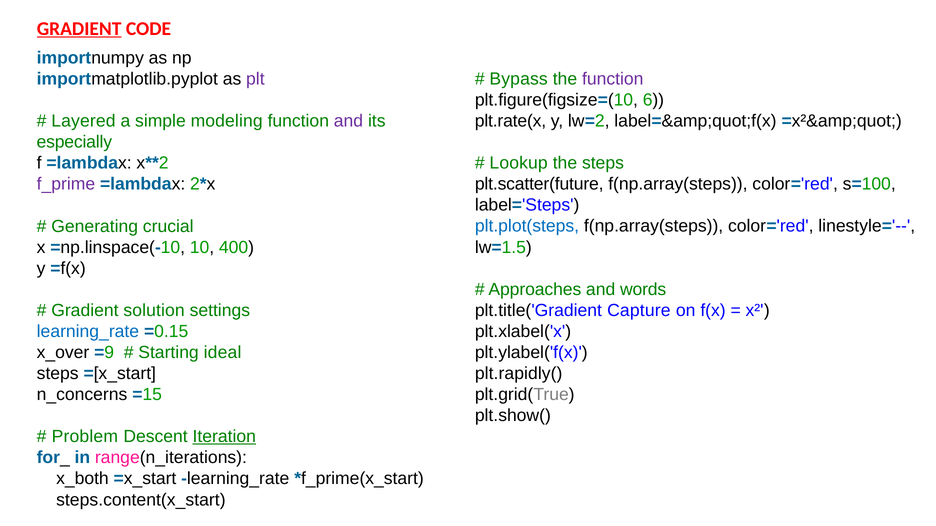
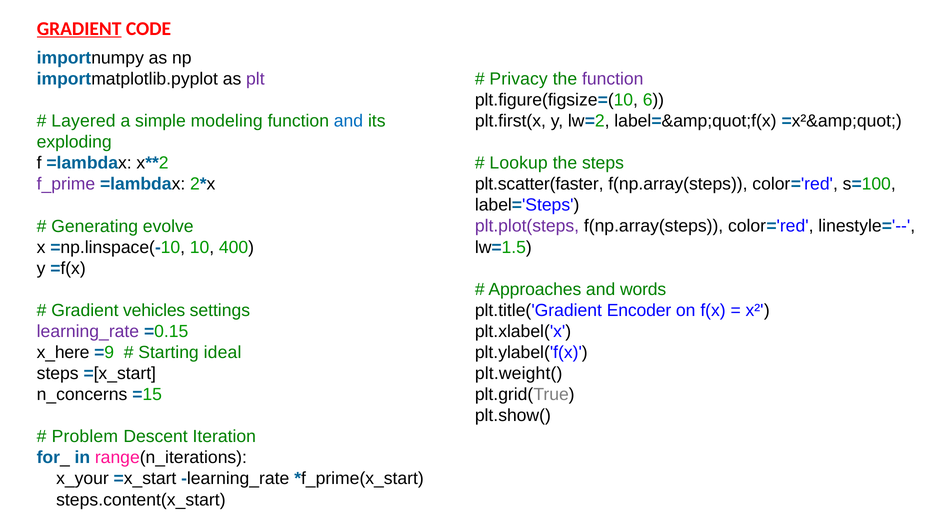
Bypass: Bypass -> Privacy
and at (348, 121) colour: purple -> blue
plt.rate(x: plt.rate(x -> plt.first(x
especially: especially -> exploding
plt.scatter(future: plt.scatter(future -> plt.scatter(faster
crucial: crucial -> evolve
plt.plot(steps colour: blue -> purple
solution: solution -> vehicles
Capture: Capture -> Encoder
learning_rate at (88, 332) colour: blue -> purple
x_over: x_over -> x_here
plt.rapidly(: plt.rapidly( -> plt.weight(
Iteration underline: present -> none
x_both: x_both -> x_your
